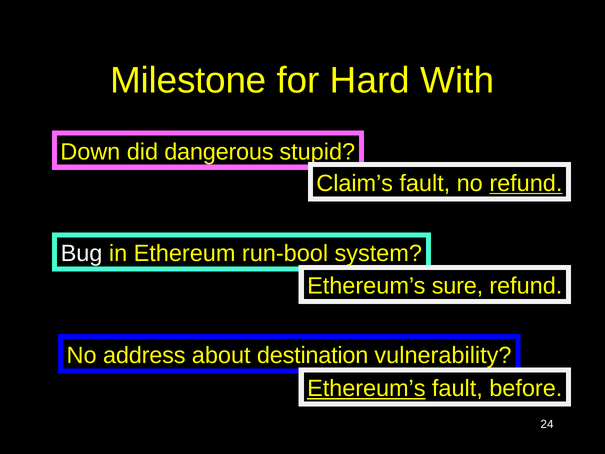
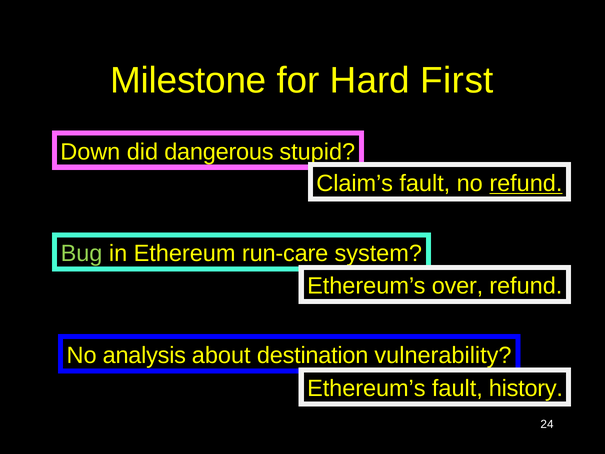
With: With -> First
Bug colour: white -> light green
run-bool: run-bool -> run-care
sure: sure -> over
address: address -> analysis
Ethereum’s at (366, 388) underline: present -> none
before: before -> history
